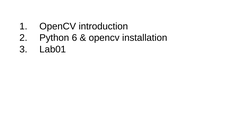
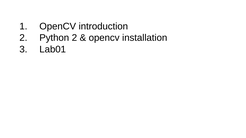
Python 6: 6 -> 2
